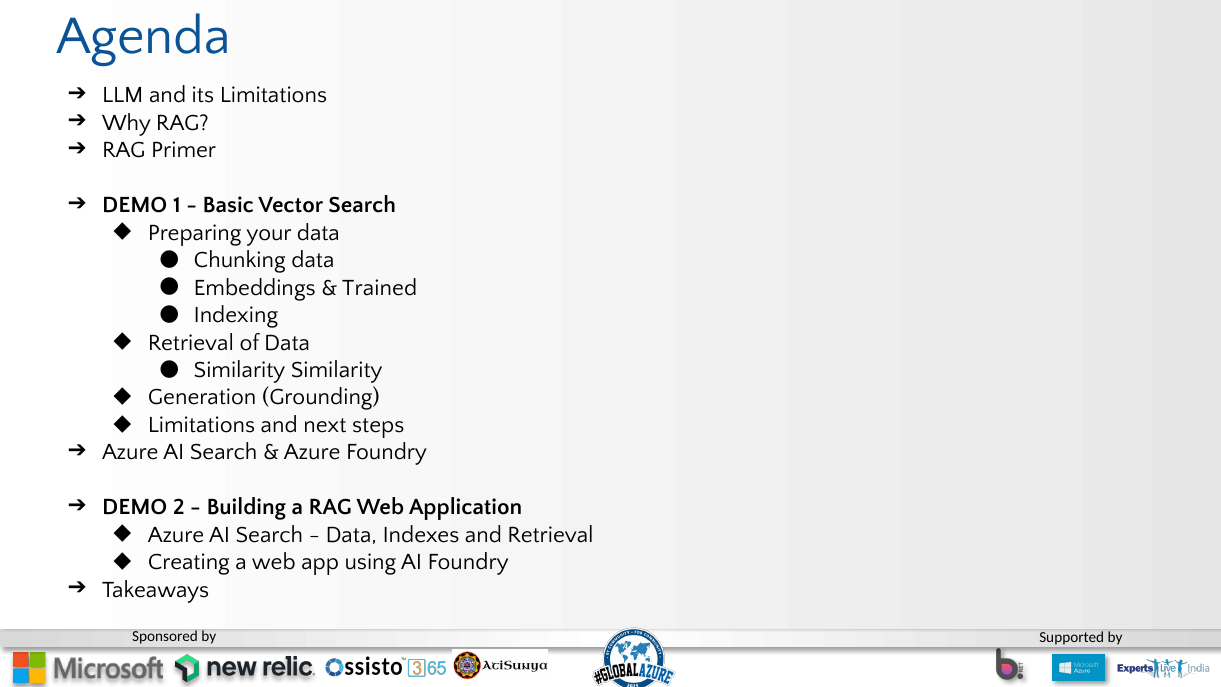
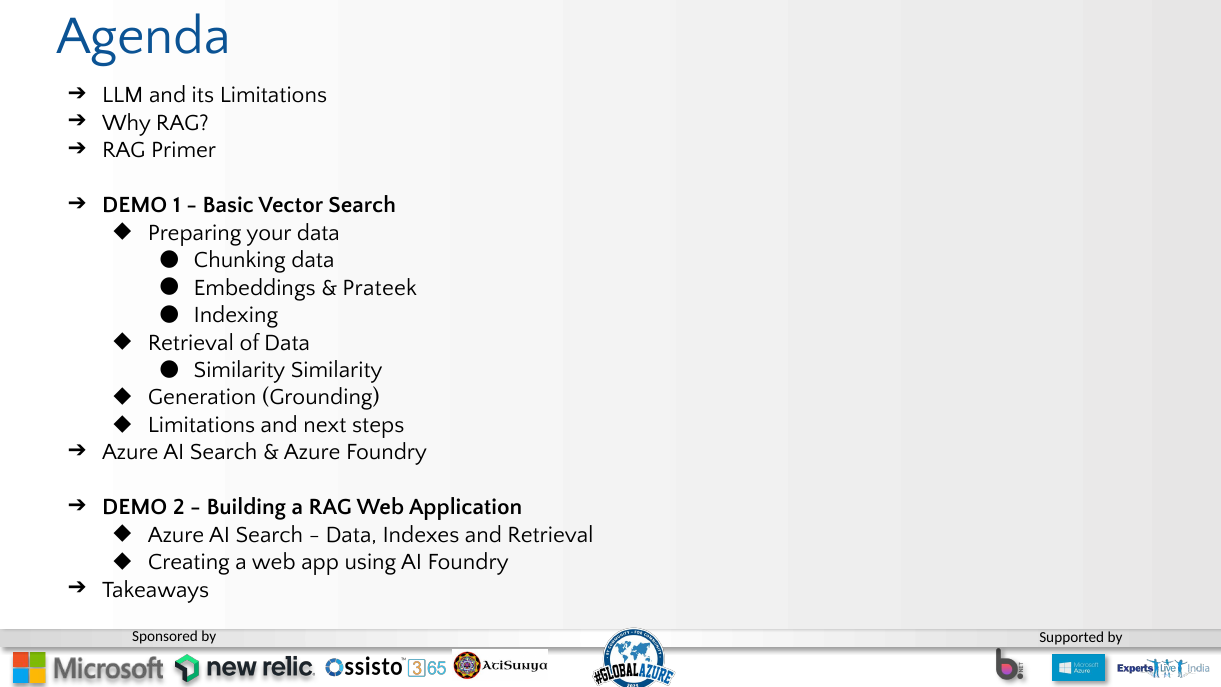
Trained: Trained -> Prateek
